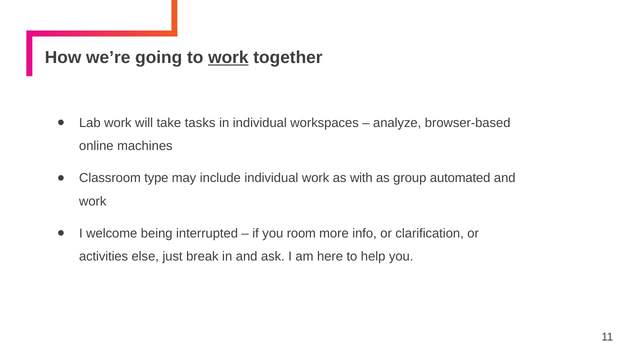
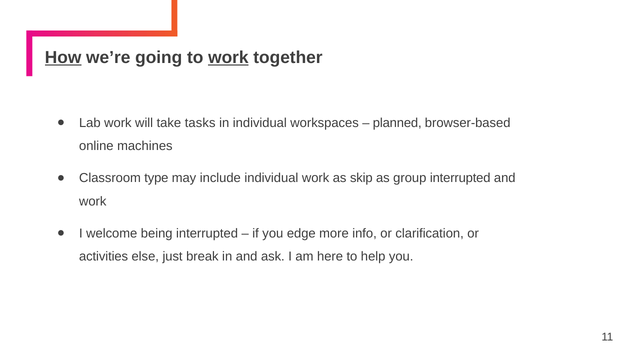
How underline: none -> present
analyze: analyze -> planned
with: with -> skip
group automated: automated -> interrupted
room: room -> edge
